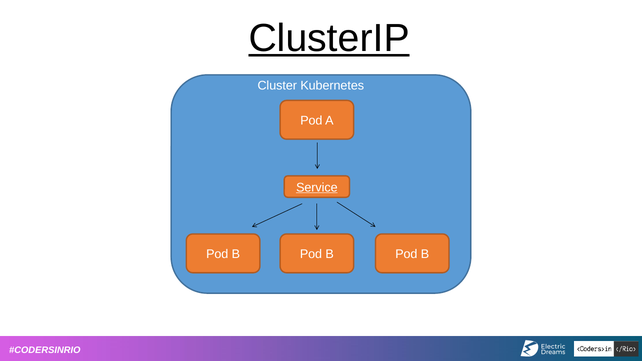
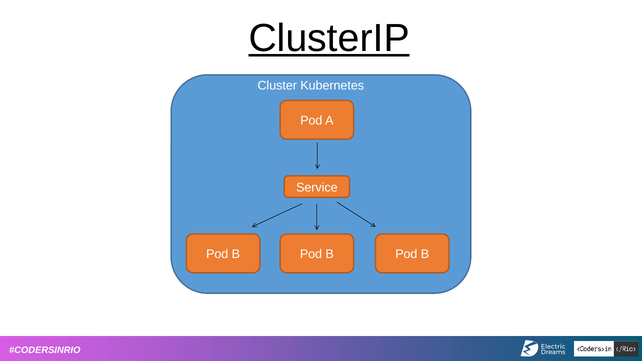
Service underline: present -> none
